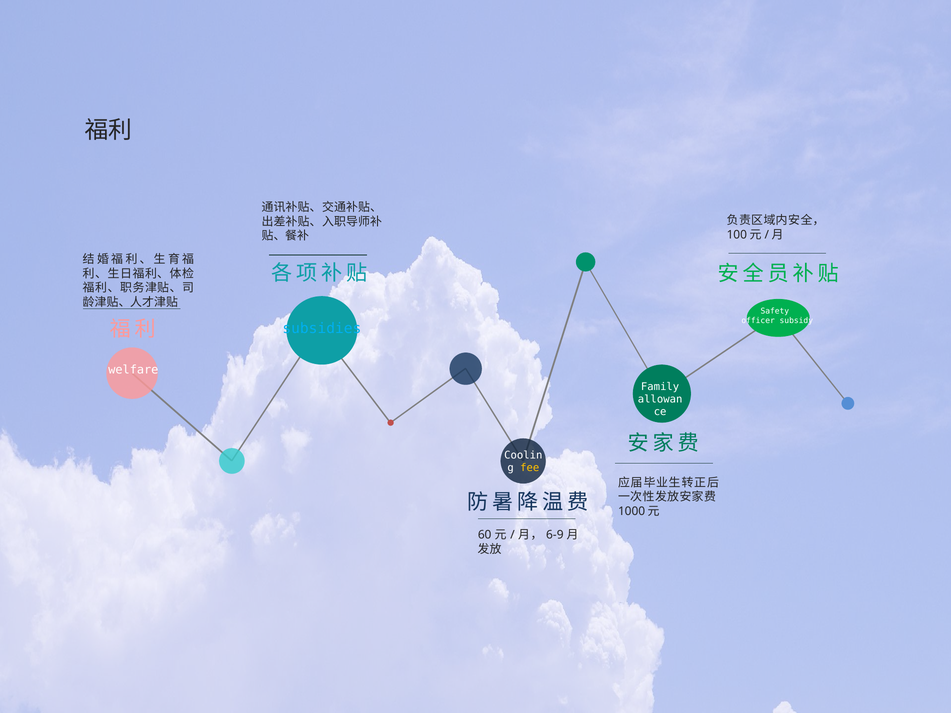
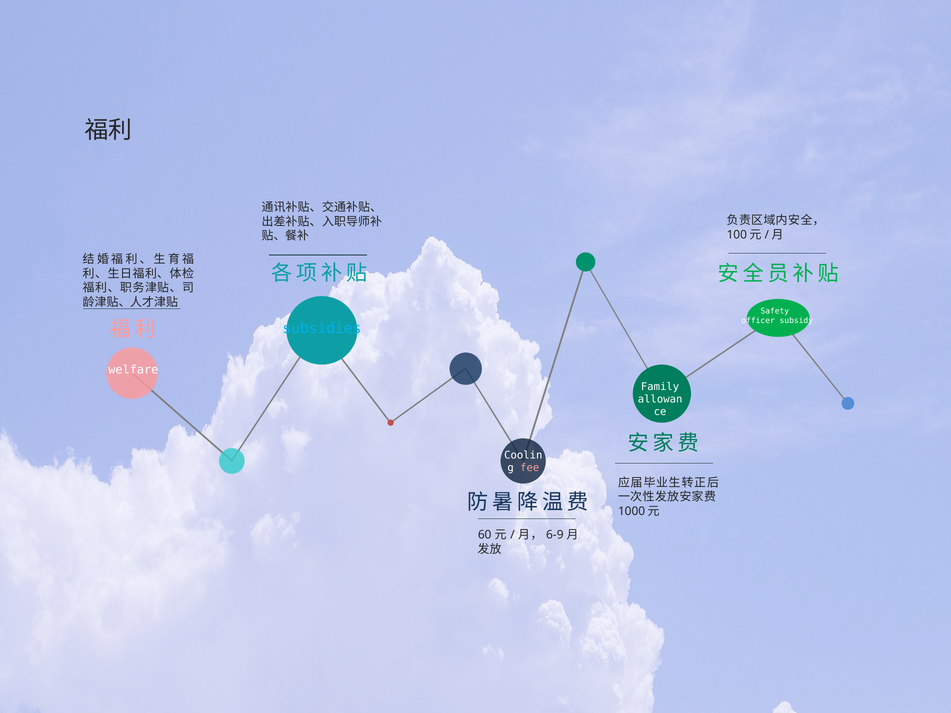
fee colour: yellow -> pink
